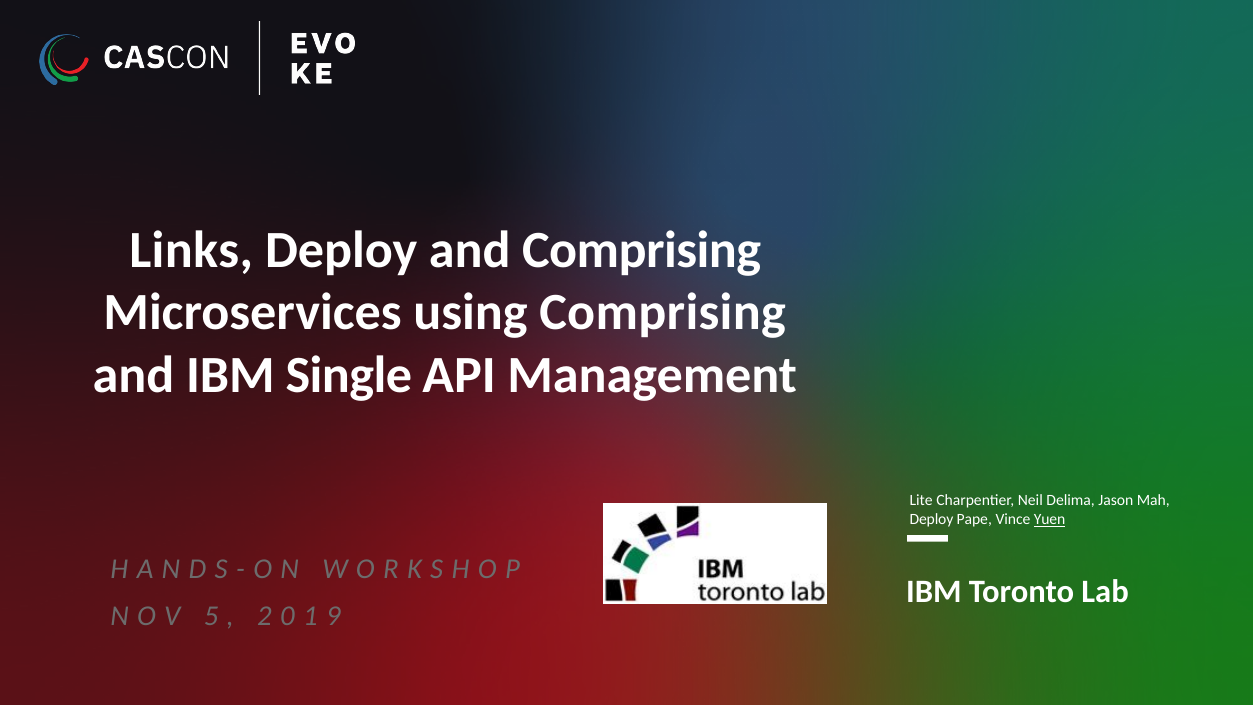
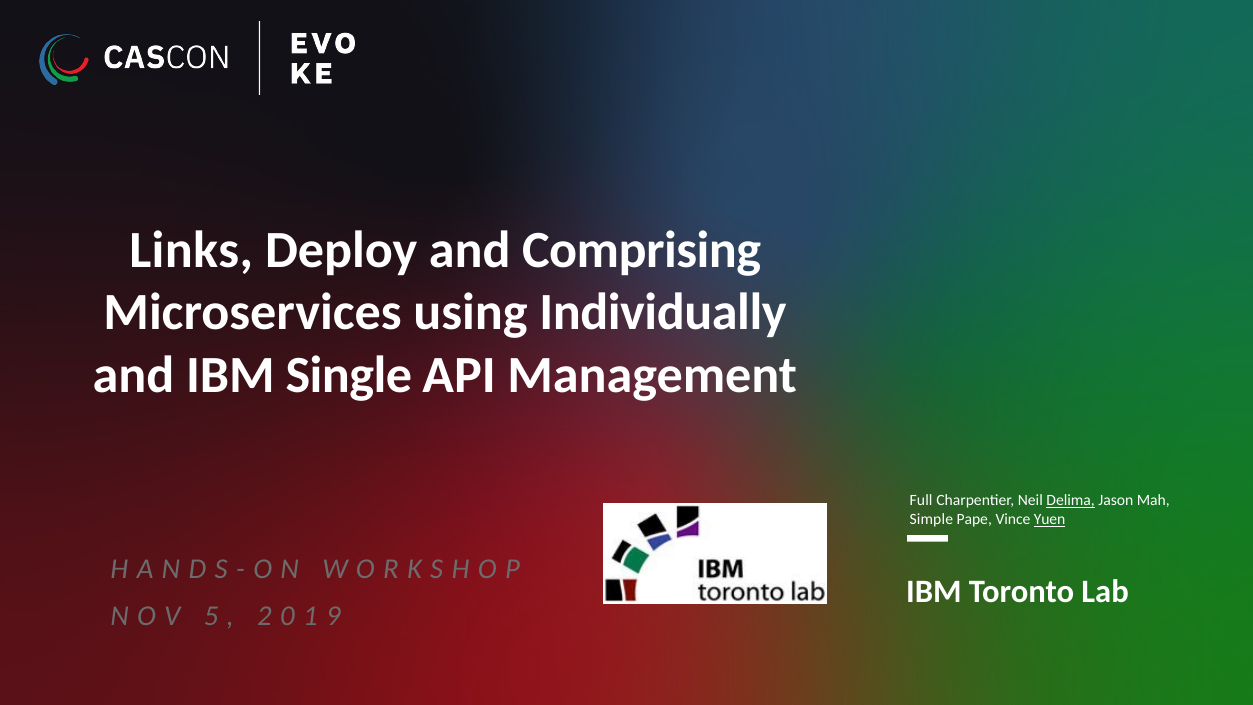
using Comprising: Comprising -> Individually
Lite: Lite -> Full
Delima underline: none -> present
Deploy at (931, 519): Deploy -> Simple
